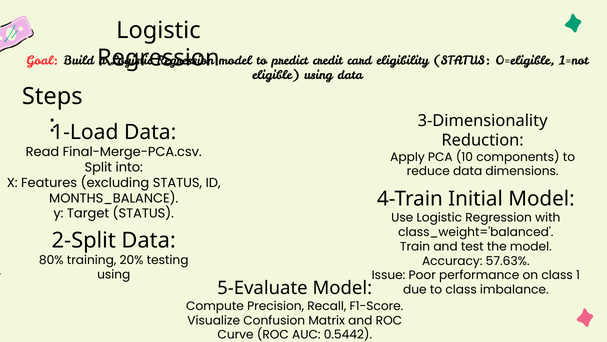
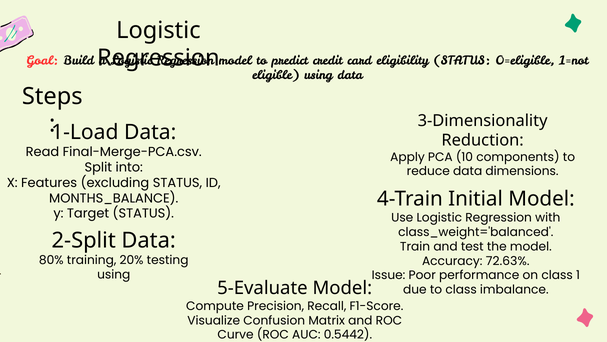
57.63%: 57.63% -> 72.63%
